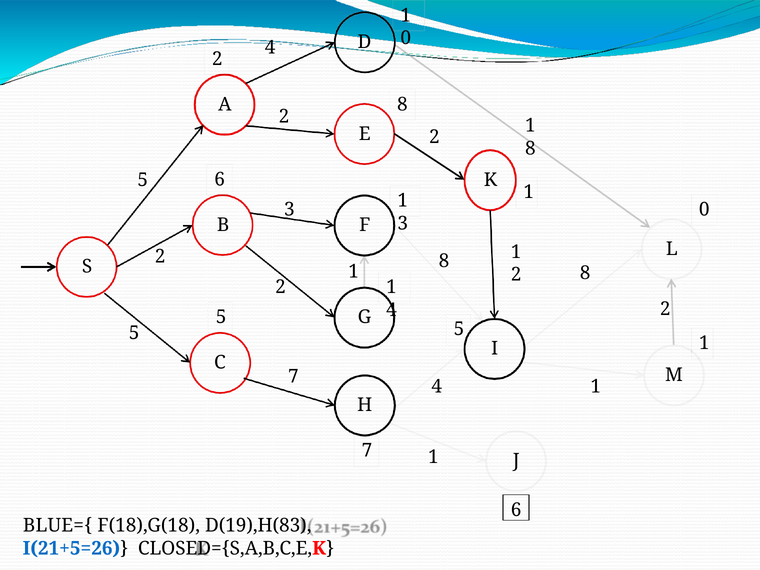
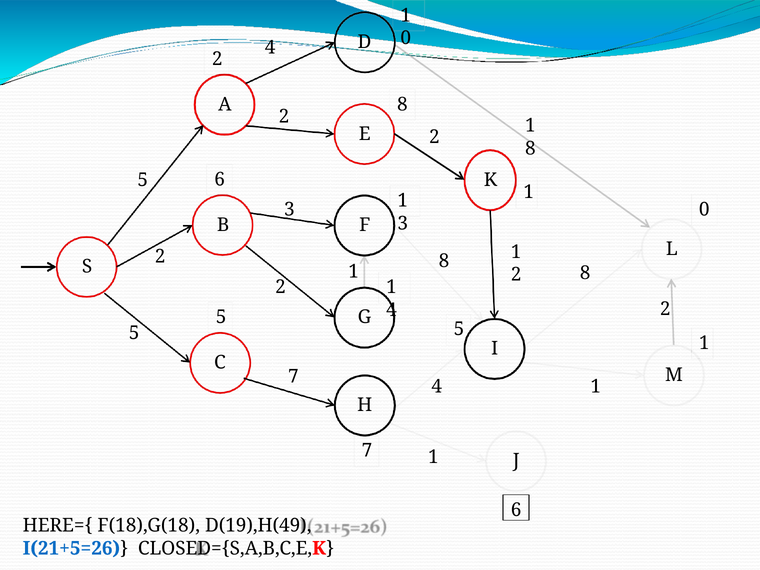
BLUE={: BLUE={ -> HERE={
D(19),H(83: D(19),H(83 -> D(19),H(49
